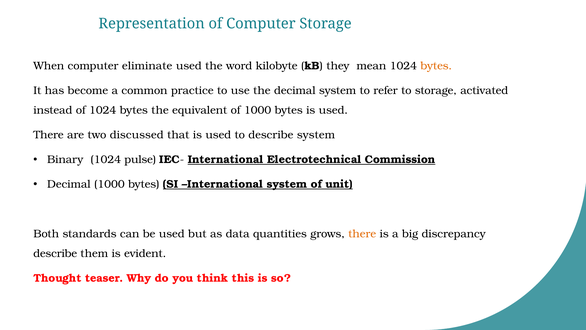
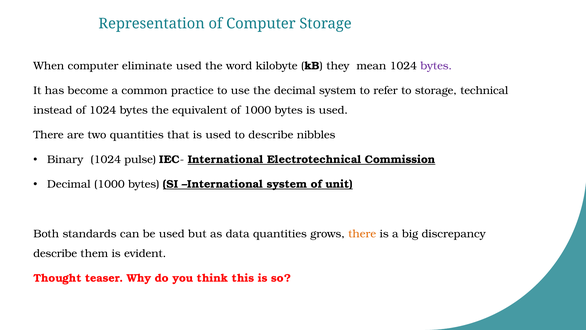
bytes at (436, 66) colour: orange -> purple
activated: activated -> technical
two discussed: discussed -> quantities
describe system: system -> nibbles
